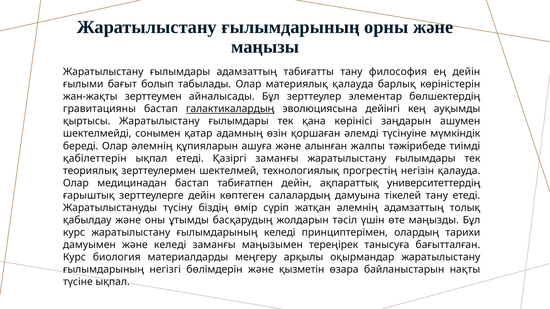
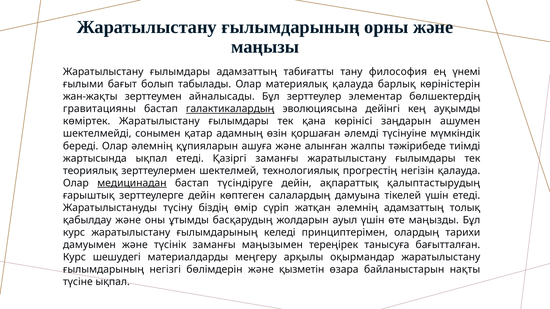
ең дейін: дейін -> үнемі
қыртысы: қыртысы -> көміртек
қабілеттерін: қабілеттерін -> жартысында
медицинадан underline: none -> present
табиғатпен: табиғатпен -> түсіндіруге
университеттердің: университеттердің -> қалыптастырудың
тікелей тану: тану -> үшін
тәсіл: тәсіл -> ауыл
және келеді: келеді -> түсінік
биология: биология -> шешудегі
